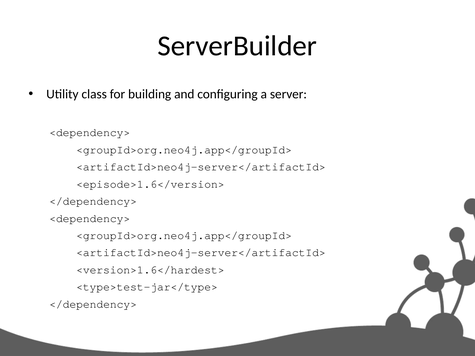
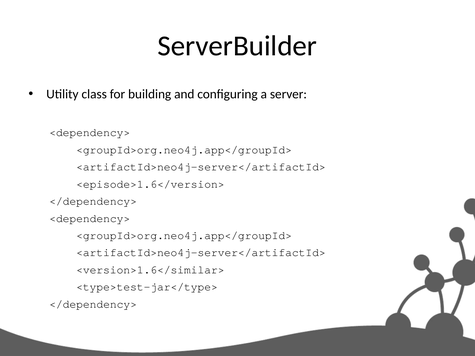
<version>1.6</hardest>: <version>1.6</hardest> -> <version>1.6</similar>
